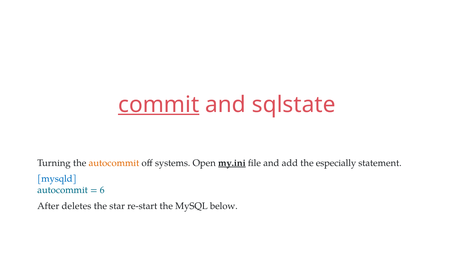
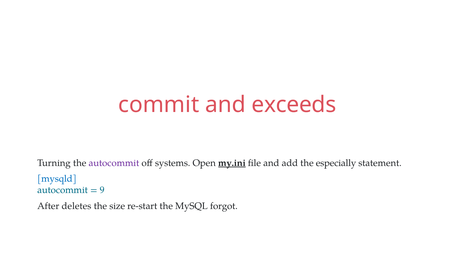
commit underline: present -> none
sqlstate: sqlstate -> exceeds
autocommit at (114, 163) colour: orange -> purple
6: 6 -> 9
star: star -> size
below: below -> forgot
